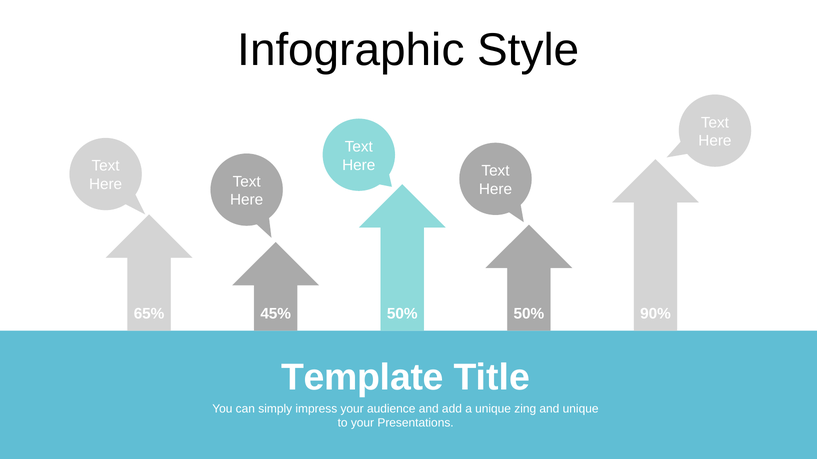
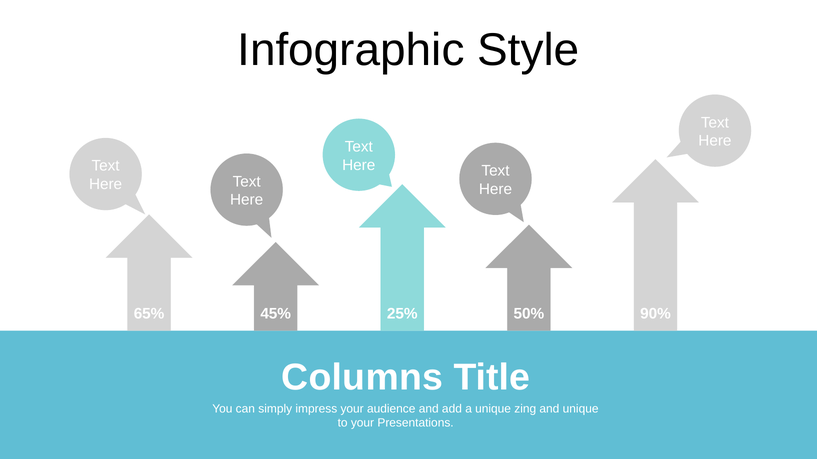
45% 50%: 50% -> 25%
Template: Template -> Columns
